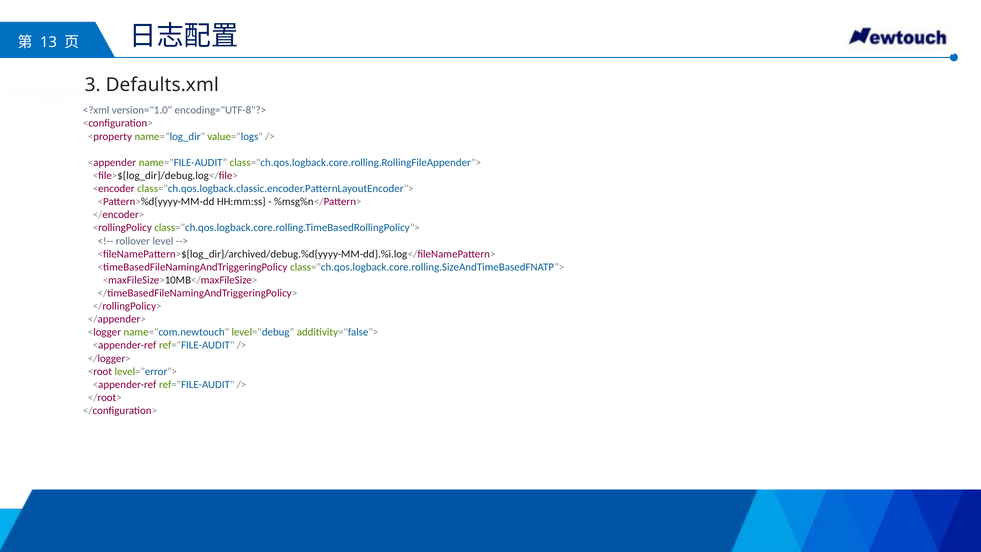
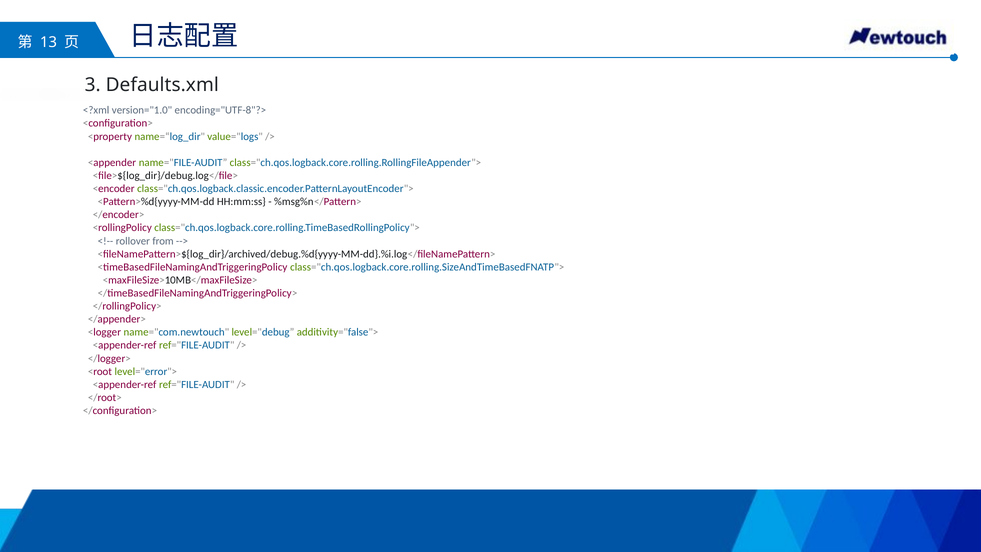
level: level -> from
